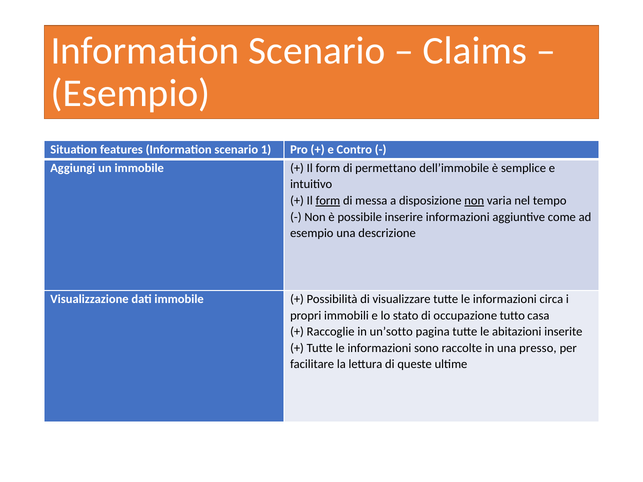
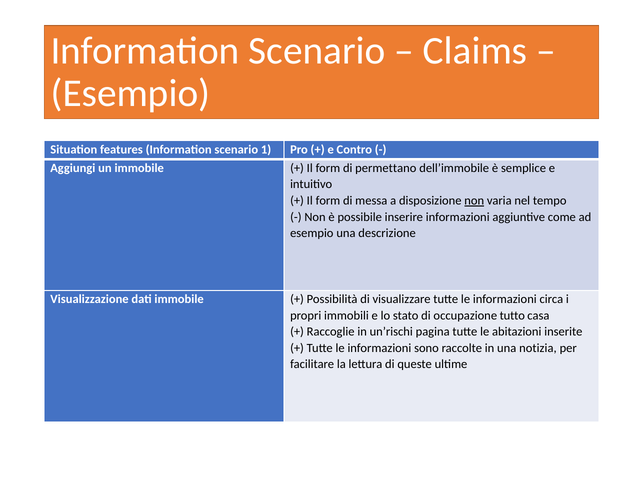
form at (328, 201) underline: present -> none
un’sotto: un’sotto -> un’rischi
presso: presso -> notizia
